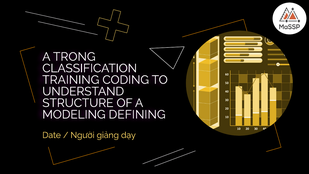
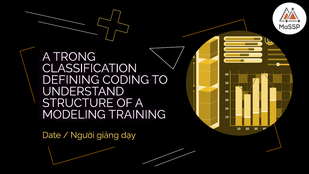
TRAINING: TRAINING -> DEFINING
DEFINING: DEFINING -> TRAINING
